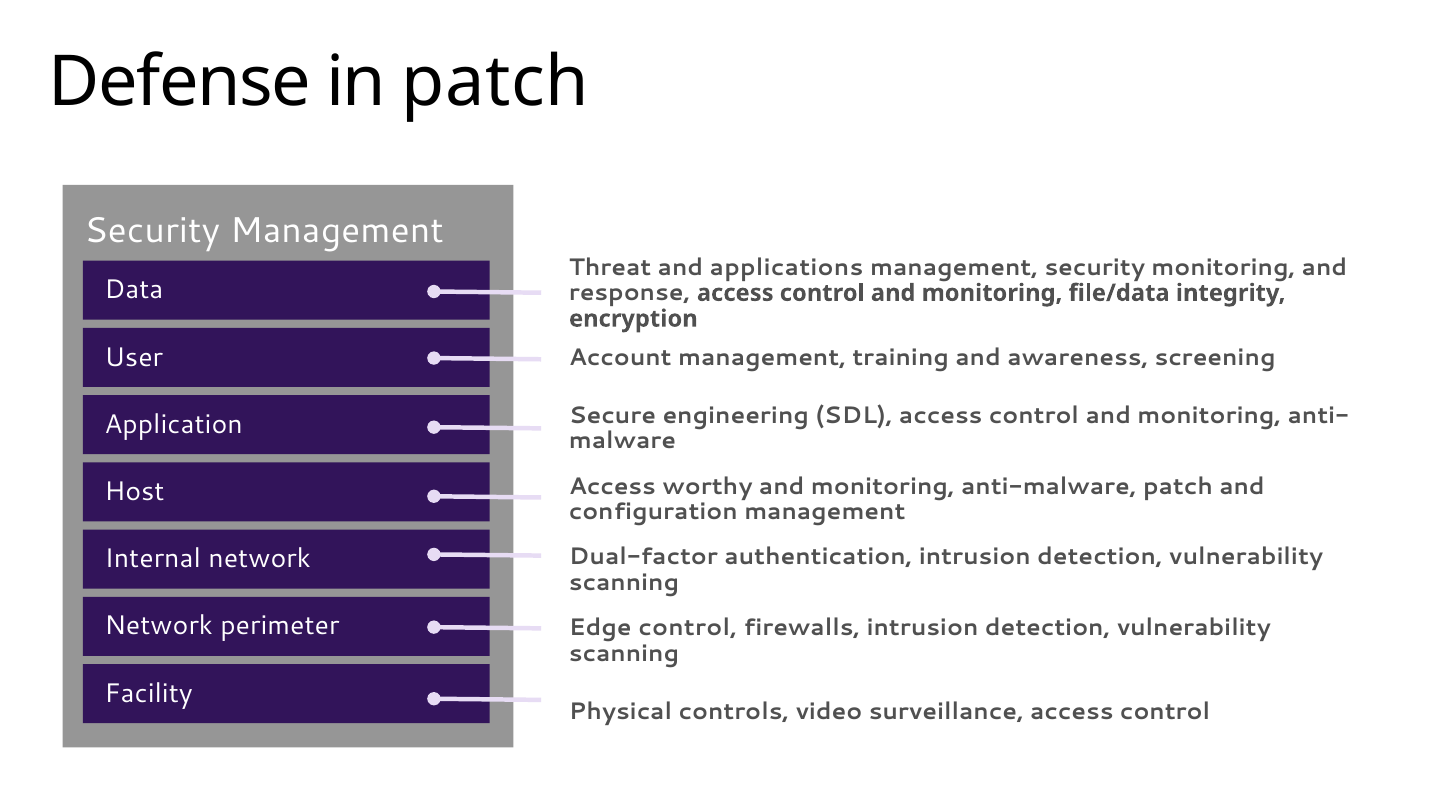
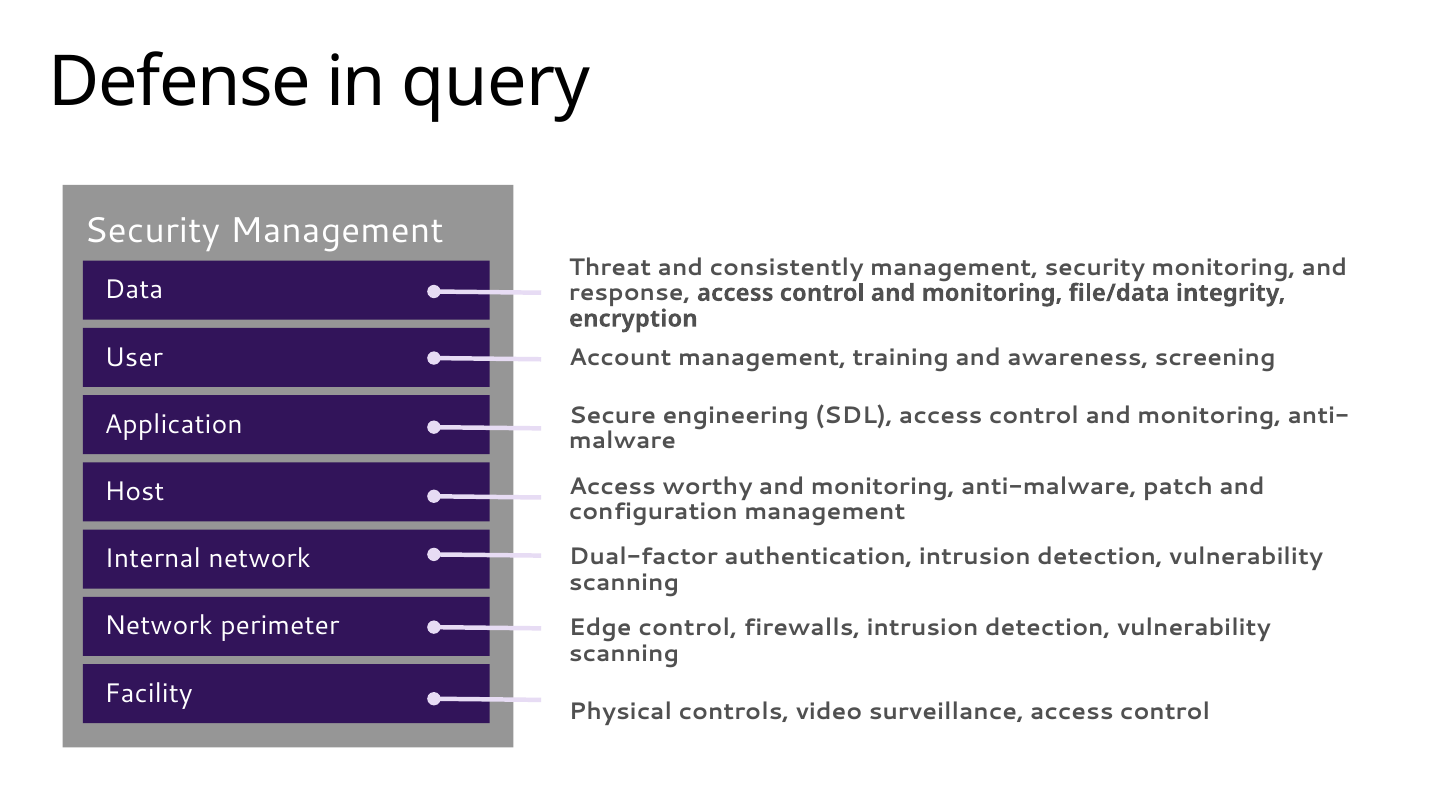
in patch: patch -> query
applications: applications -> consistently
